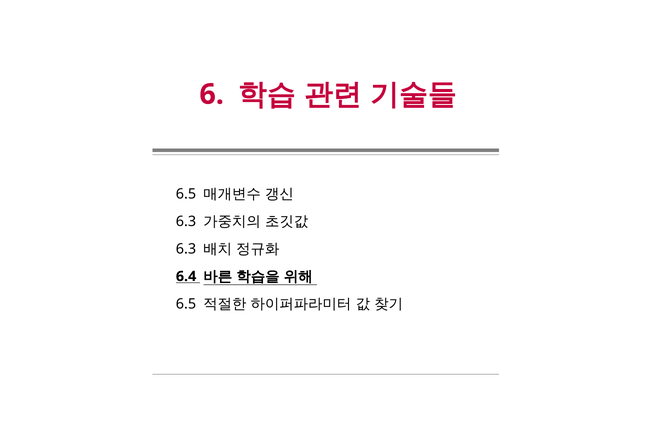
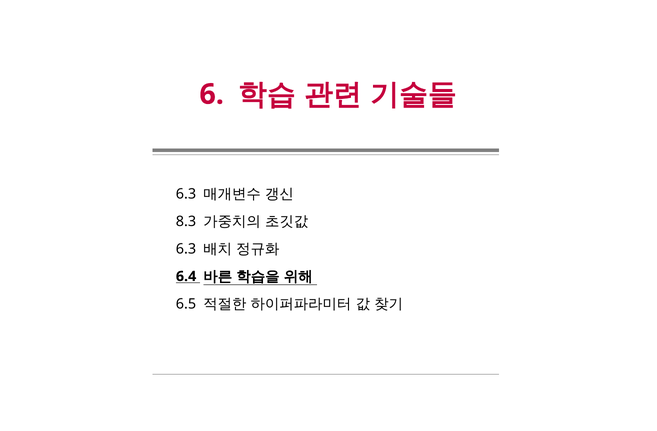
6.5 at (186, 194): 6.5 -> 6.3
6.3 at (186, 222): 6.3 -> 8.3
